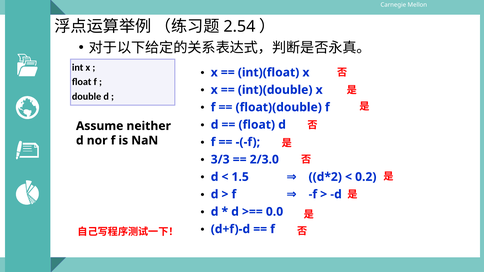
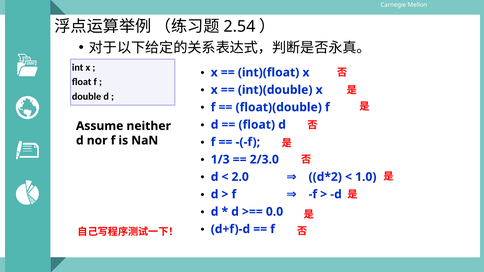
3/3: 3/3 -> 1/3
1.5: 1.5 -> 2.0
0.2: 0.2 -> 1.0
